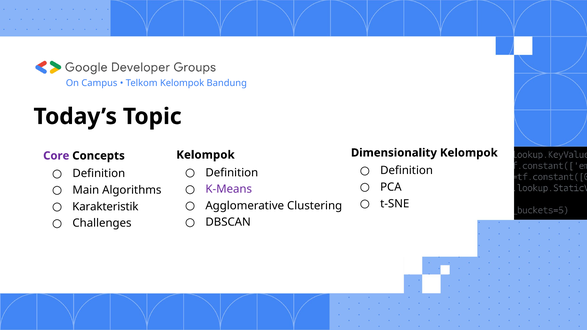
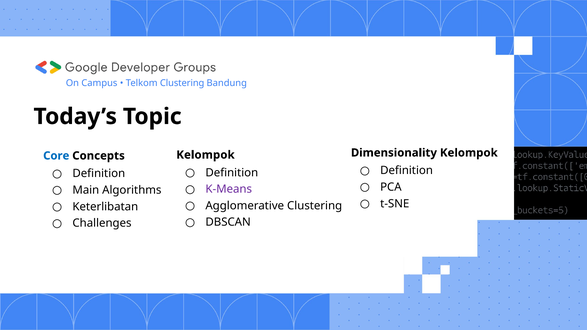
Telkom Kelompok: Kelompok -> Clustering
Core colour: purple -> blue
Karakteristik: Karakteristik -> Keterlibatan
